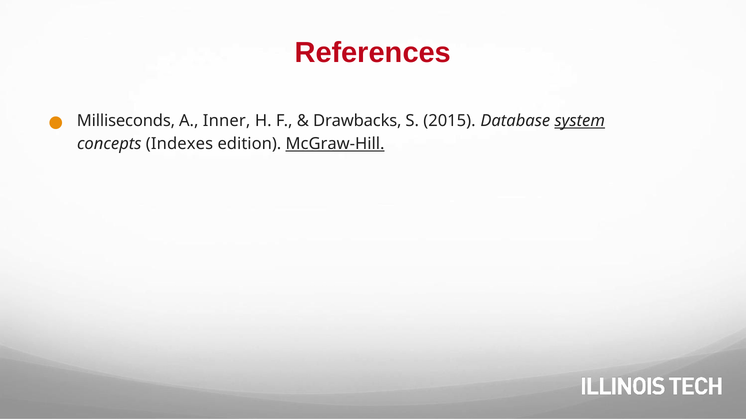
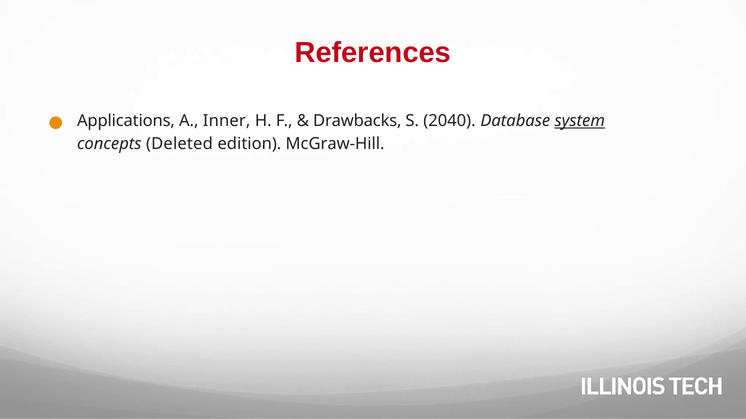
Milliseconds: Milliseconds -> Applications
2015: 2015 -> 2040
Indexes: Indexes -> Deleted
McGraw-Hill underline: present -> none
